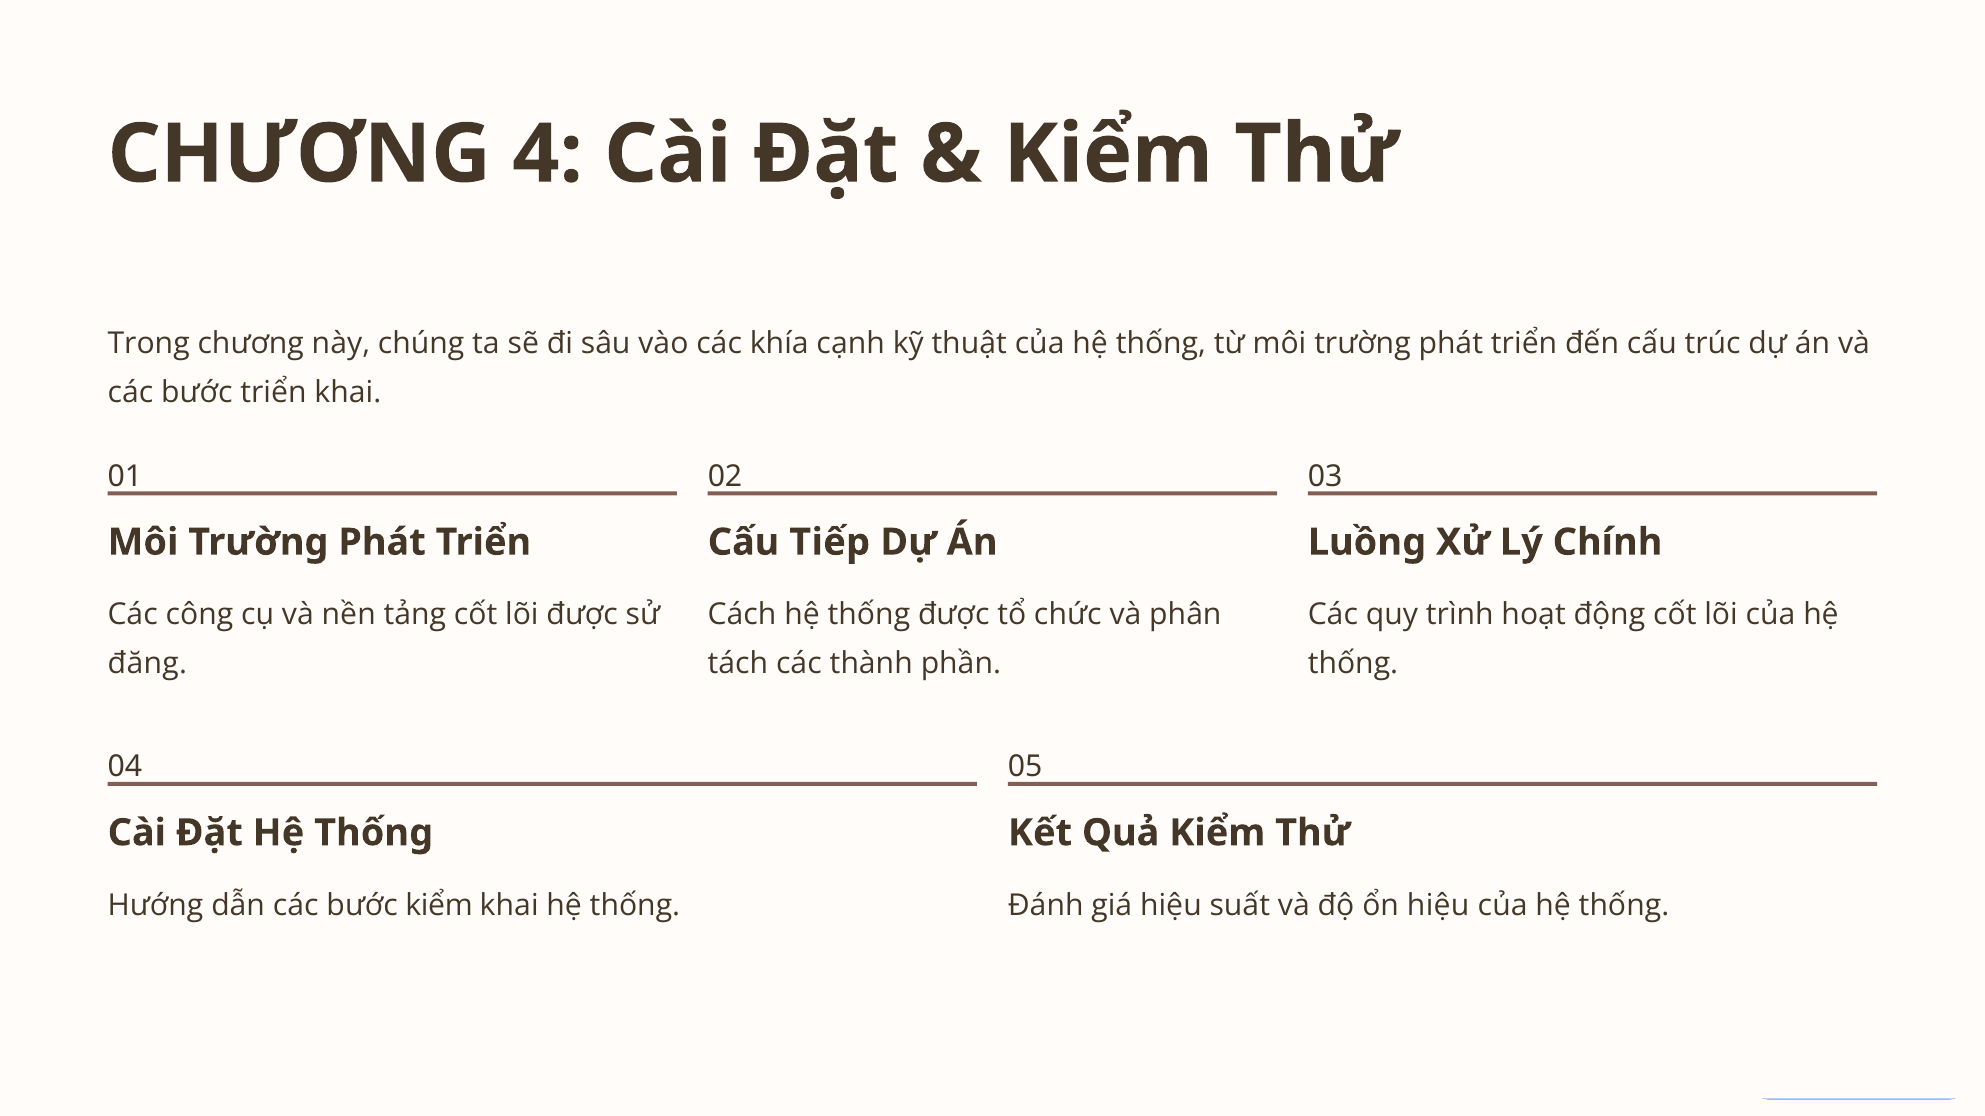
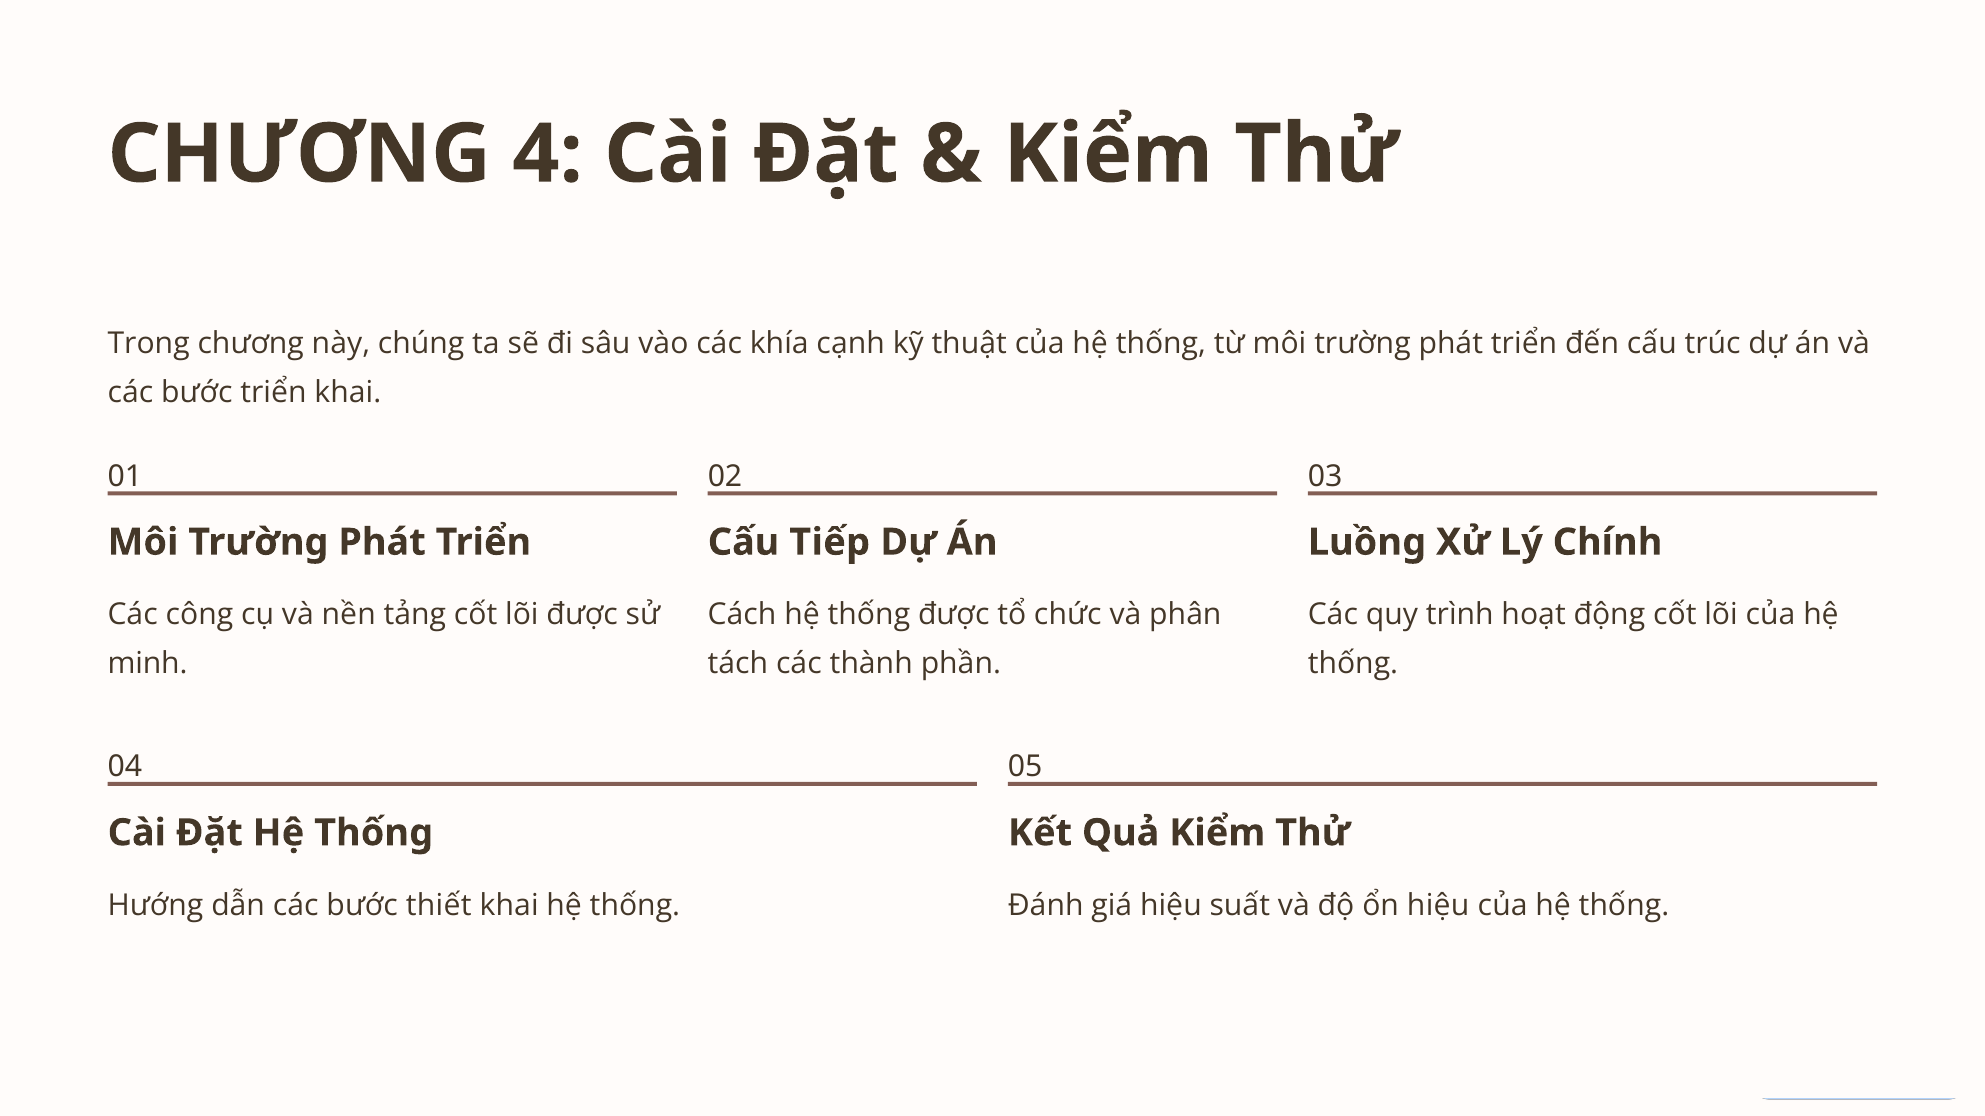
đăng: đăng -> minh
bước kiểm: kiểm -> thiết
